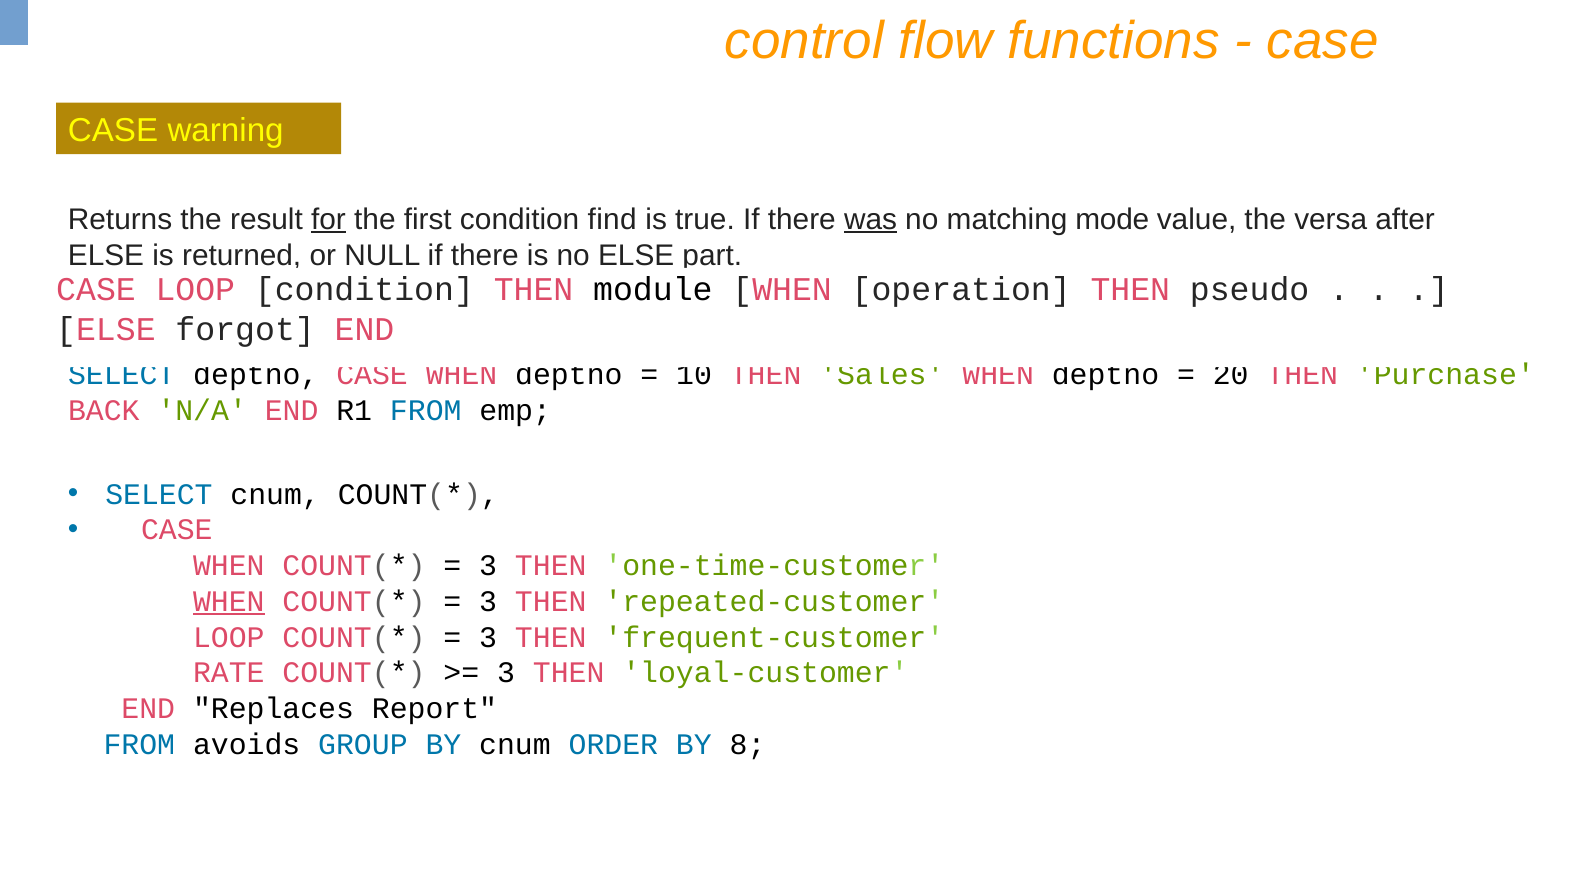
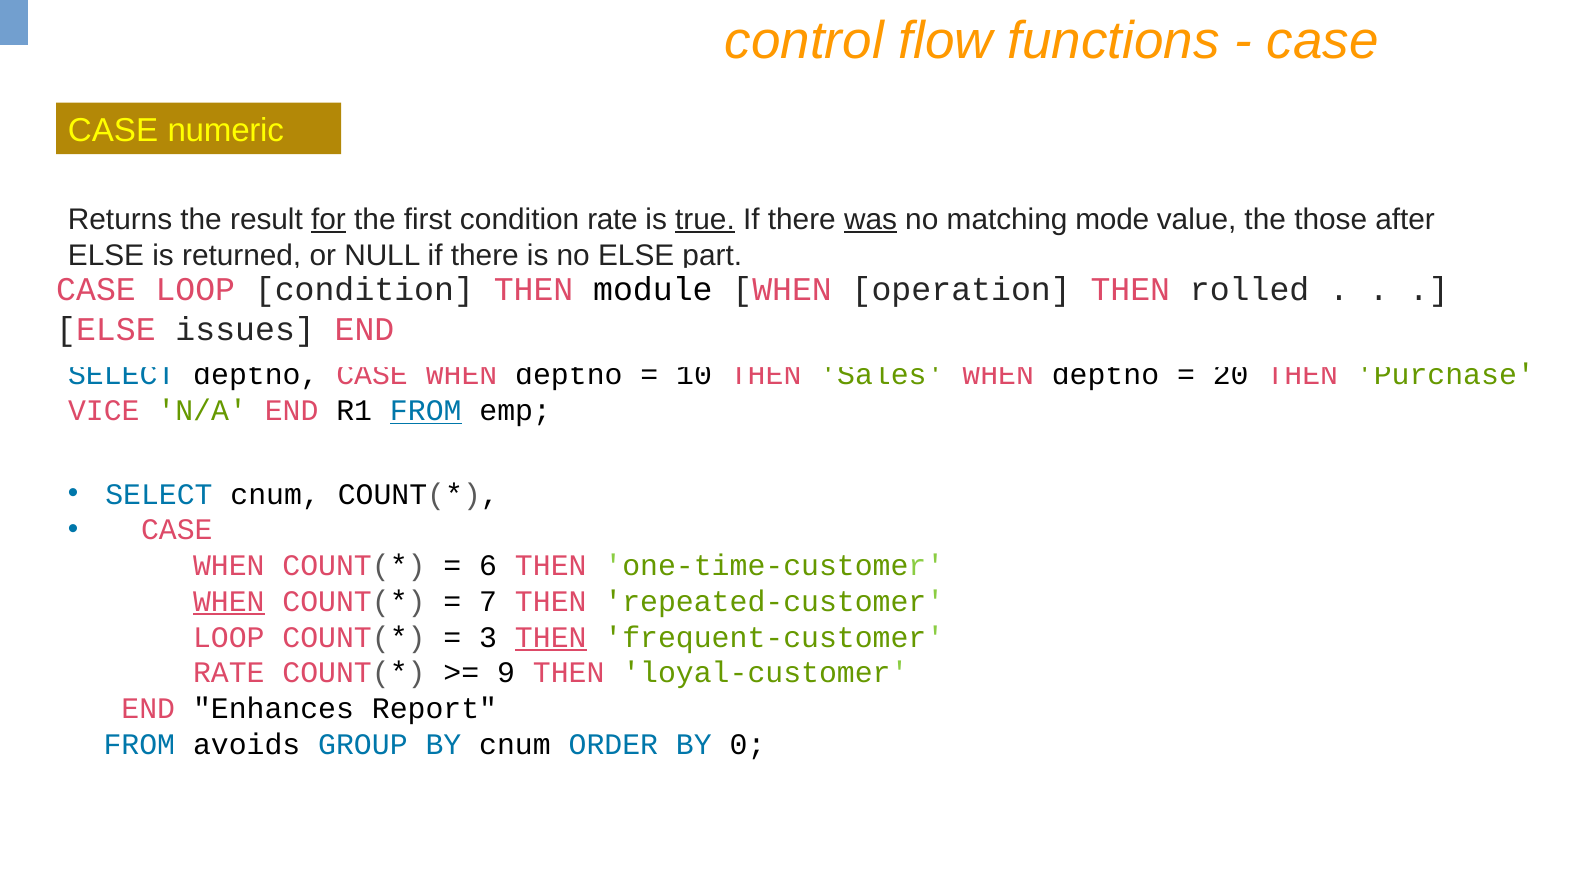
warning: warning -> numeric
condition find: find -> rate
true underline: none -> present
versa: versa -> those
pseudo: pseudo -> rolled
forgot: forgot -> issues
BACK: BACK -> VICE
FROM at (426, 411) underline: none -> present
3 at (488, 566): 3 -> 6
3 at (488, 602): 3 -> 7
THEN at (551, 637) underline: none -> present
3 at (506, 673): 3 -> 9
Replaces: Replaces -> Enhances
8: 8 -> 0
